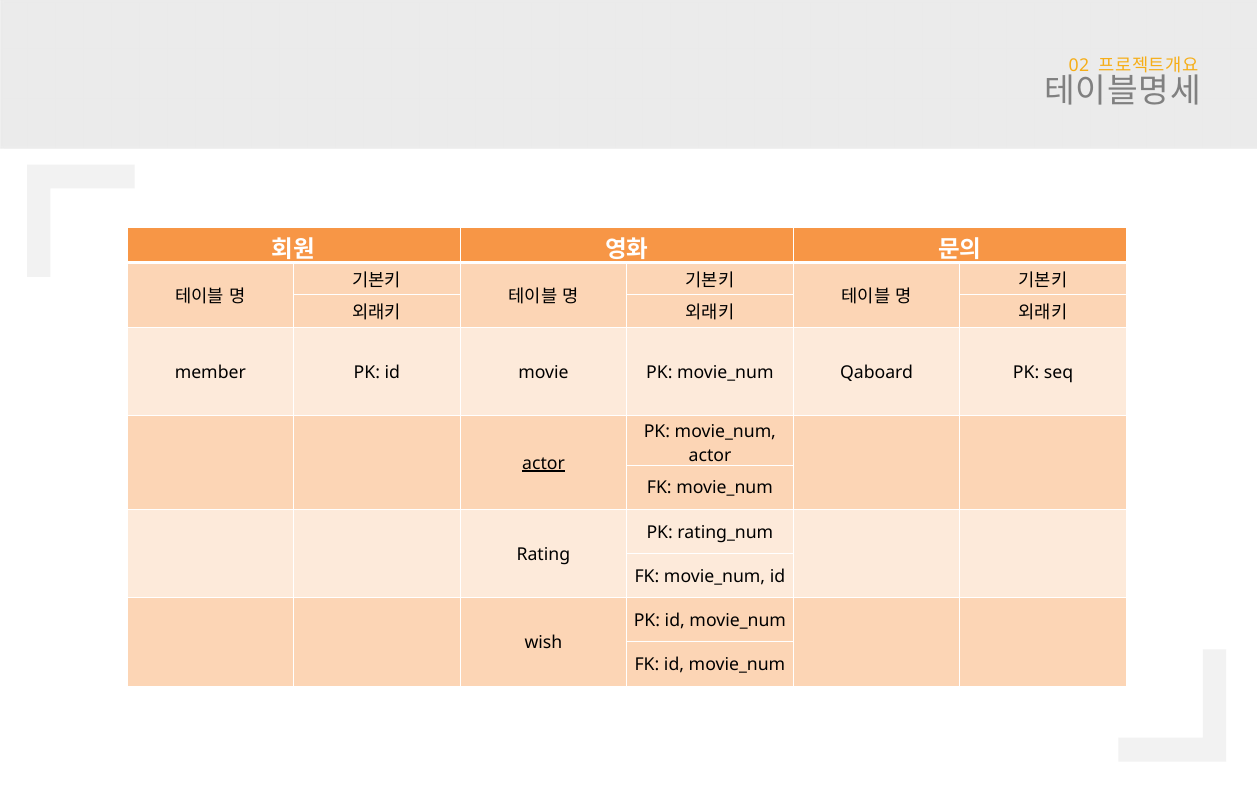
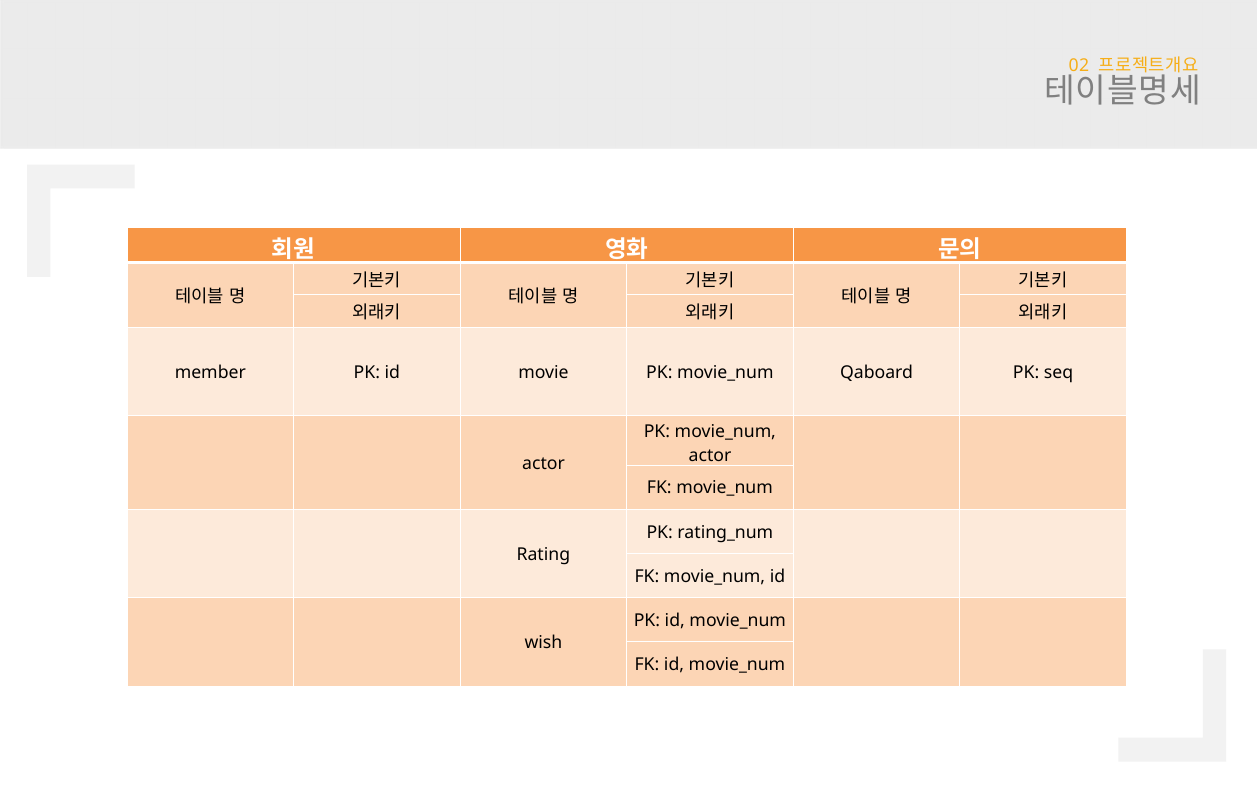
actor at (543, 463) underline: present -> none
